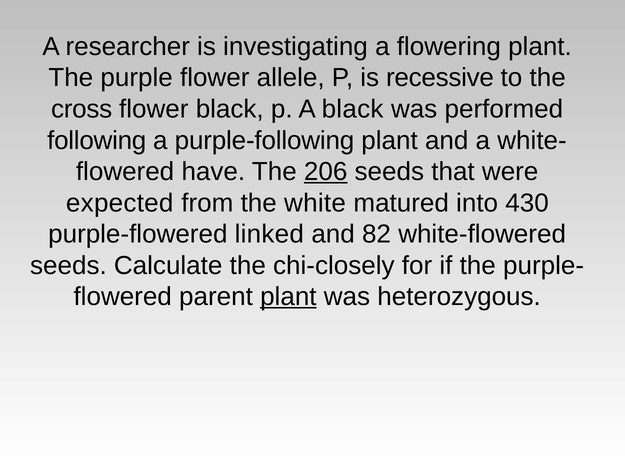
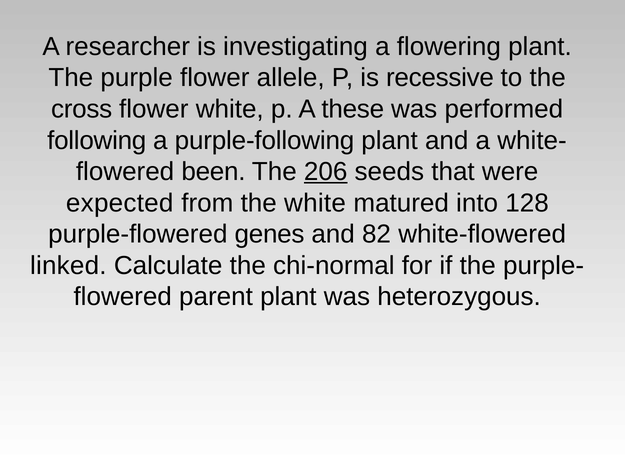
flower black: black -> white
A black: black -> these
have: have -> been
430: 430 -> 128
linked: linked -> genes
seeds at (68, 265): seeds -> linked
chi-closely: chi-closely -> chi-normal
plant at (288, 297) underline: present -> none
